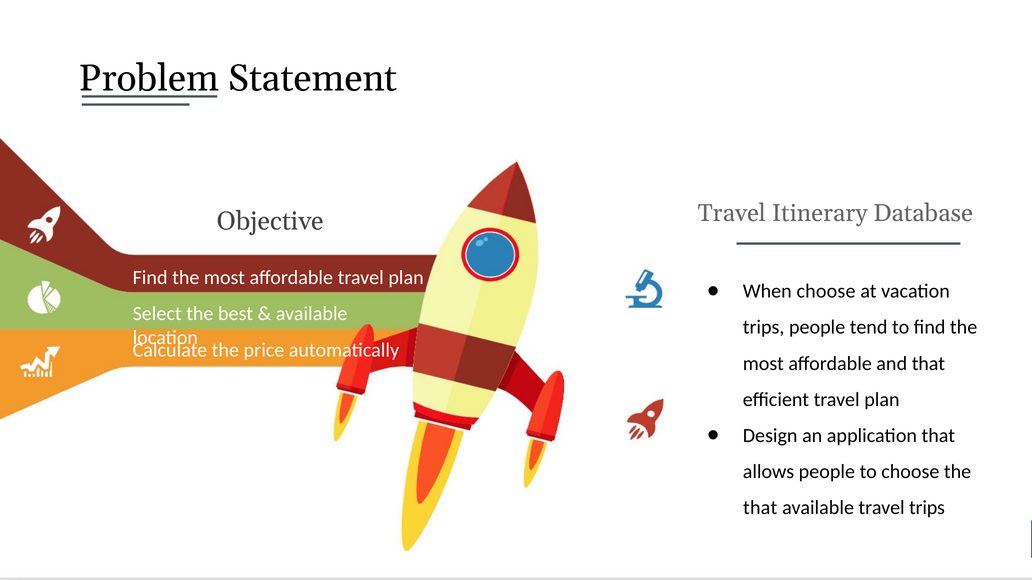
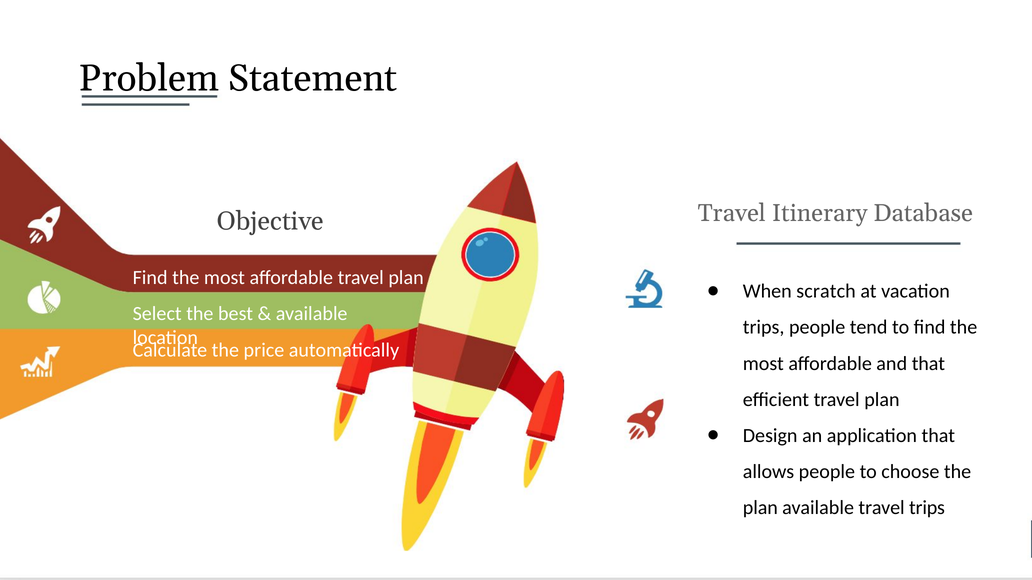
When choose: choose -> scratch
that at (760, 508): that -> plan
